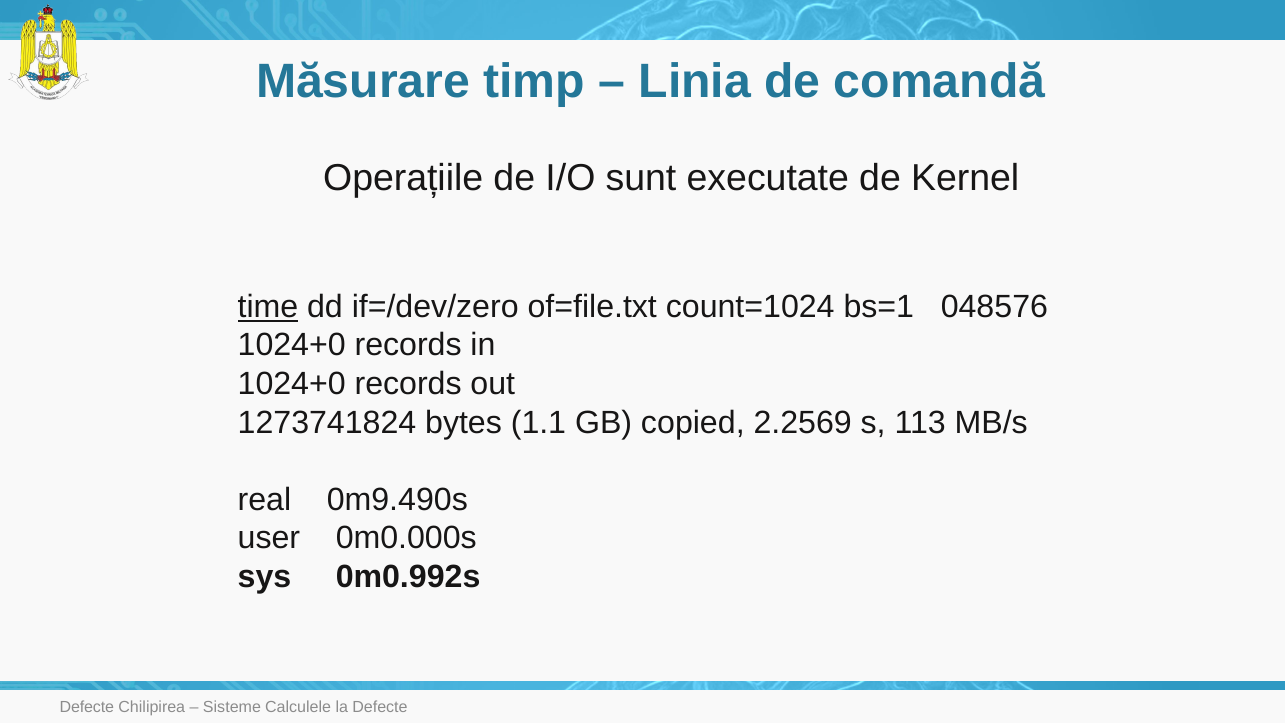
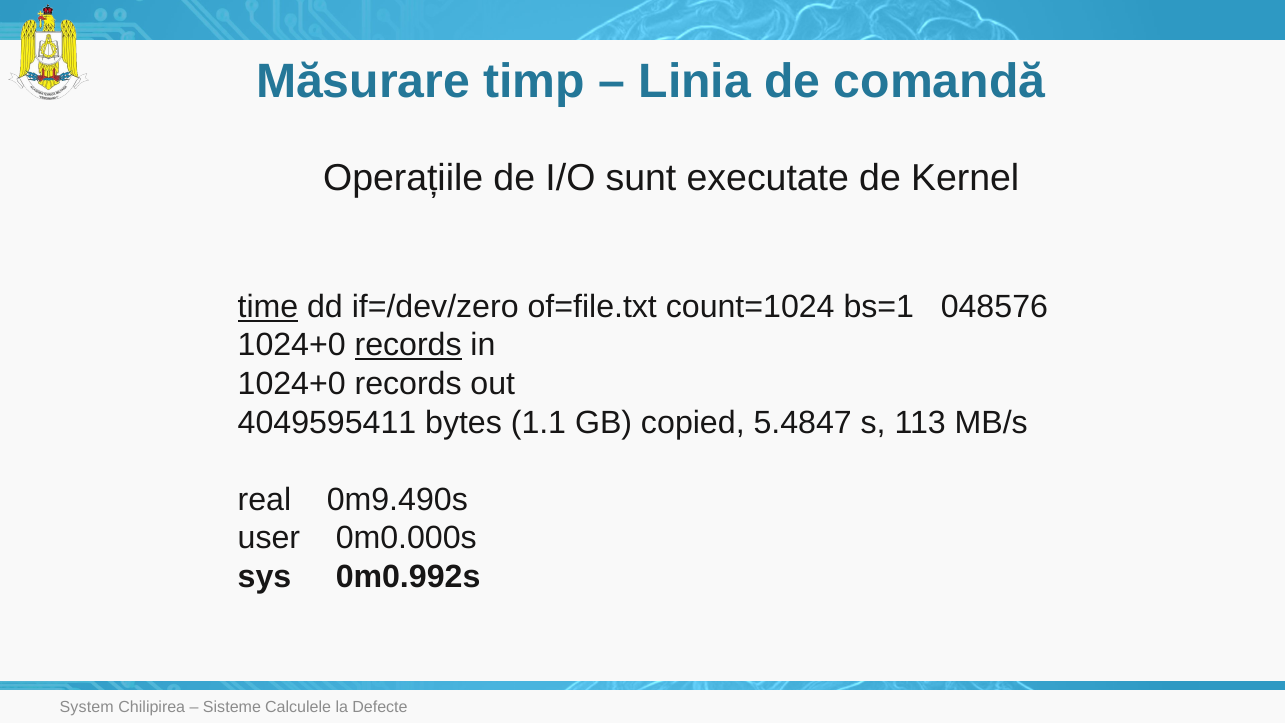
records at (408, 345) underline: none -> present
1273741824: 1273741824 -> 4049595411
2.2569: 2.2569 -> 5.4847
Defecte at (87, 707): Defecte -> System
